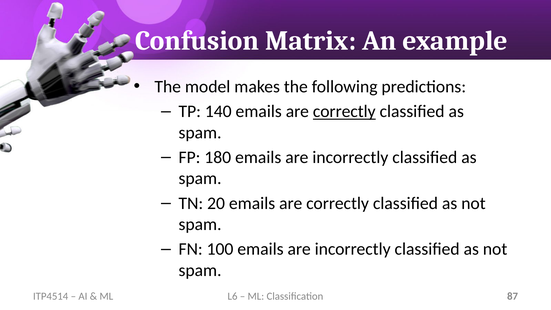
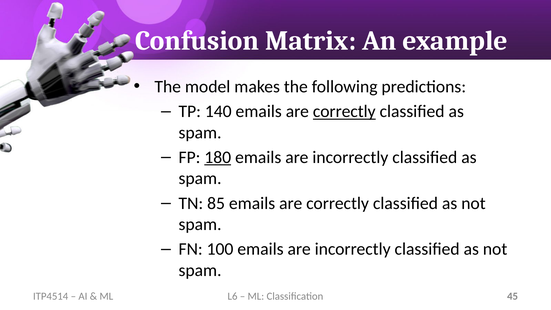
180 underline: none -> present
20: 20 -> 85
87: 87 -> 45
